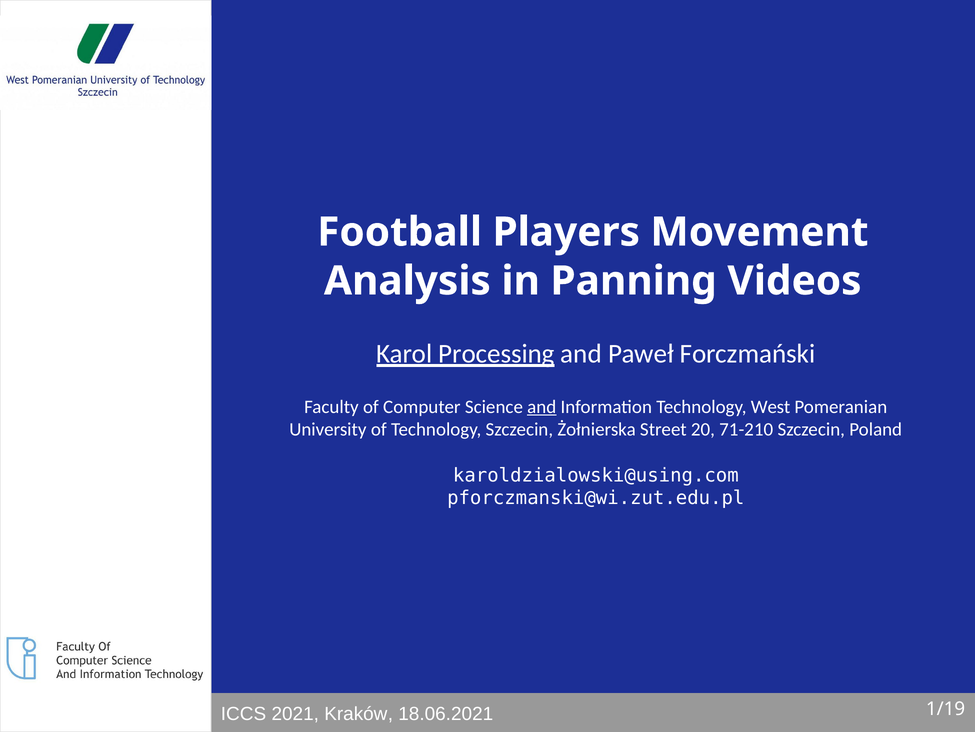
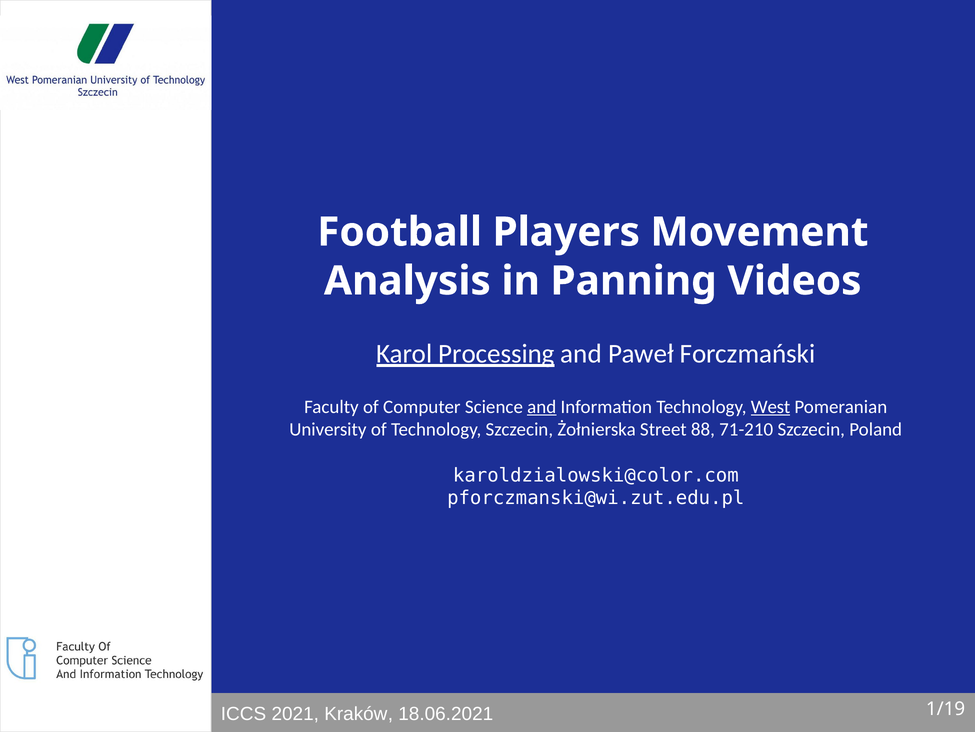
West underline: none -> present
20: 20 -> 88
karoldzialowski@using.com: karoldzialowski@using.com -> karoldzialowski@color.com
